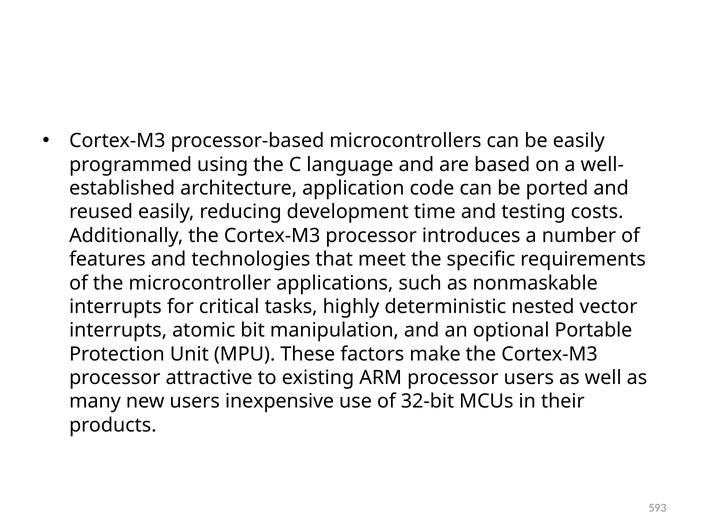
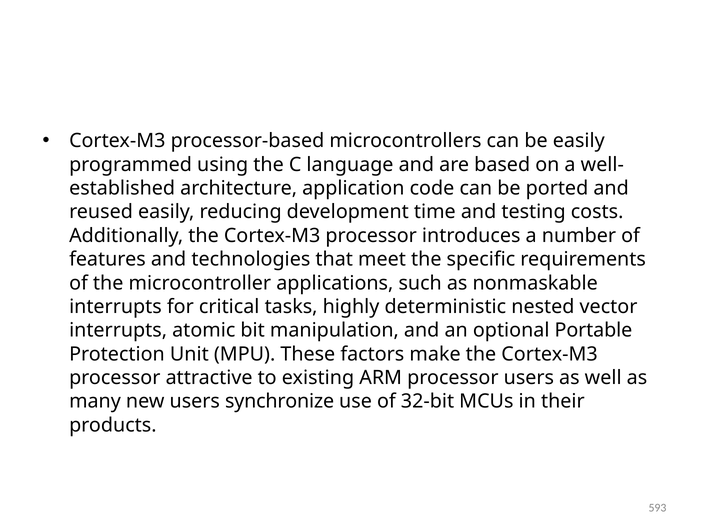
inexpensive: inexpensive -> synchronize
